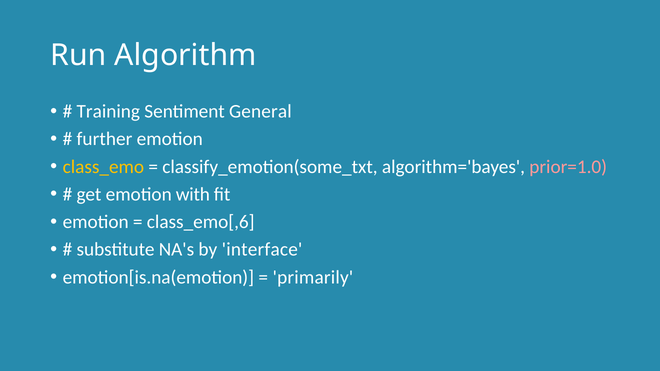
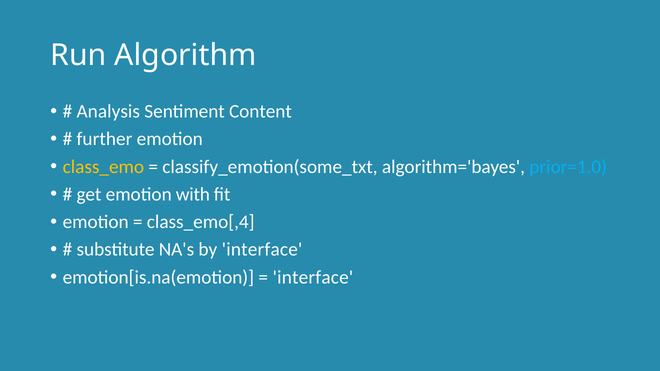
Training: Training -> Analysis
General: General -> Content
prior=1.0 colour: pink -> light blue
class_emo[,6: class_emo[,6 -> class_emo[,4
primarily at (313, 277): primarily -> interface
